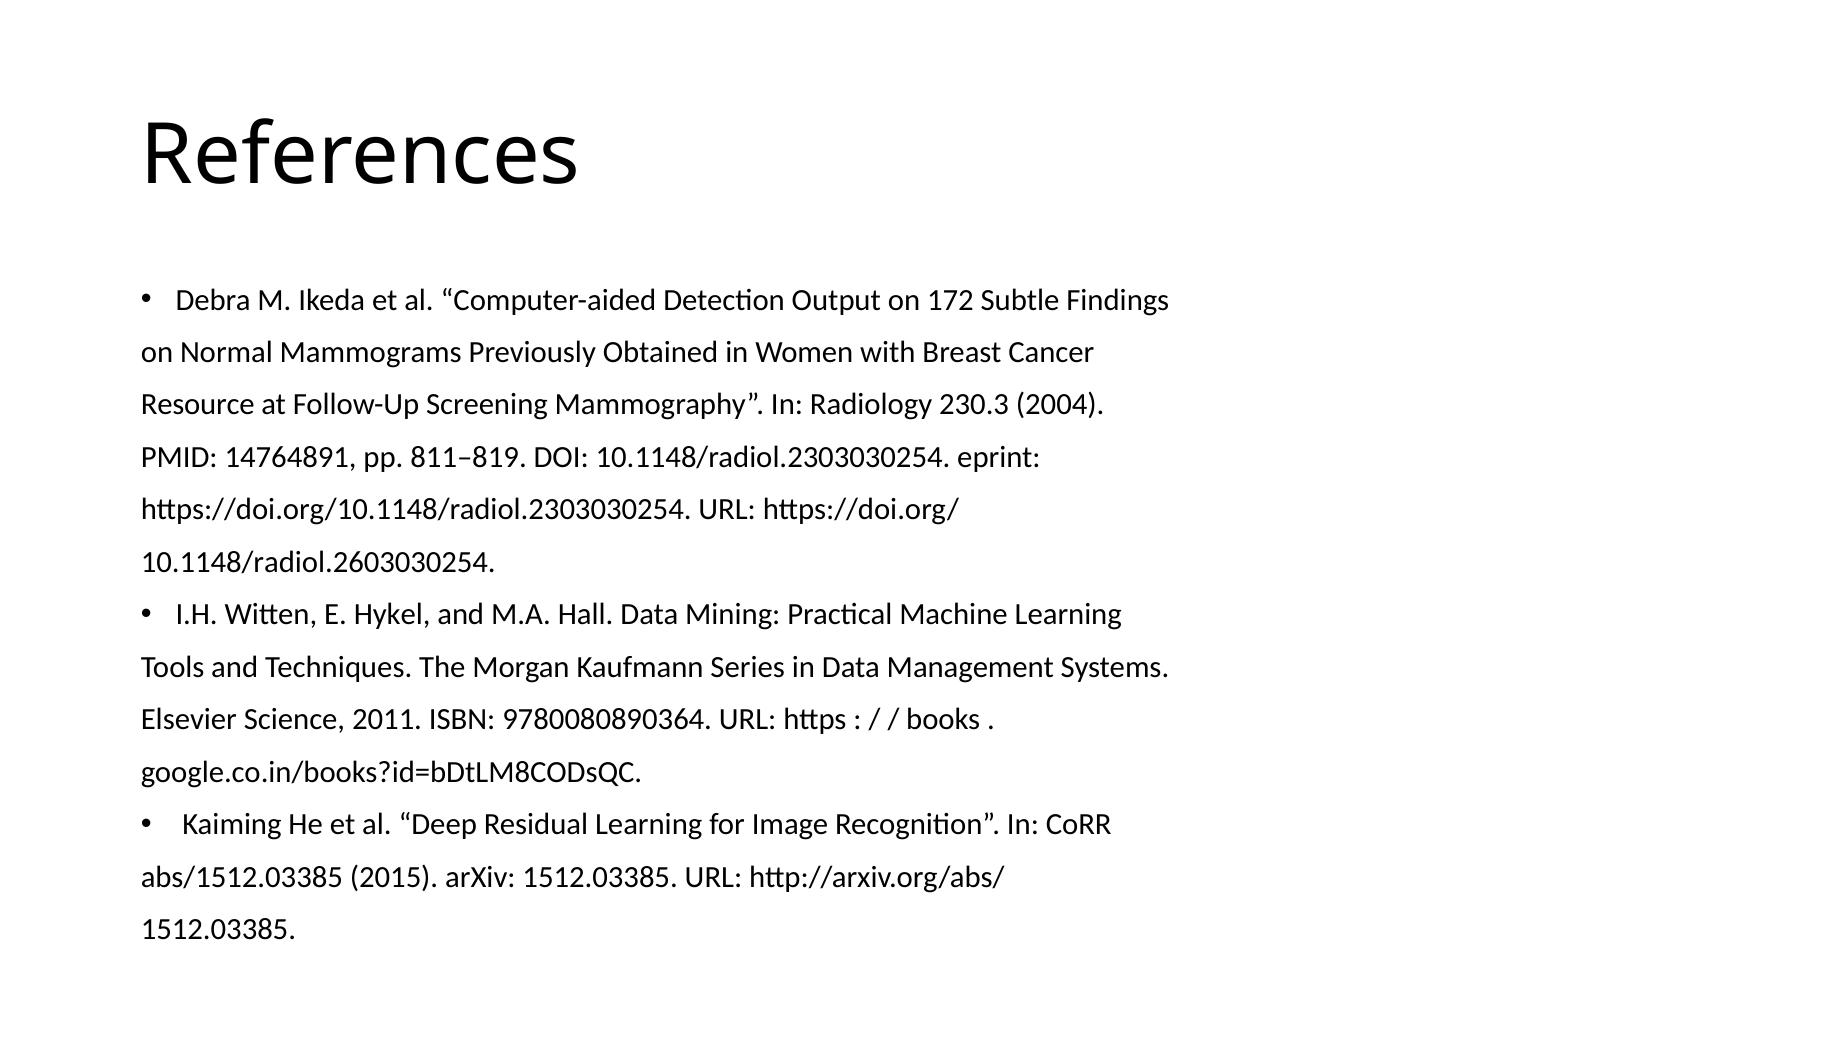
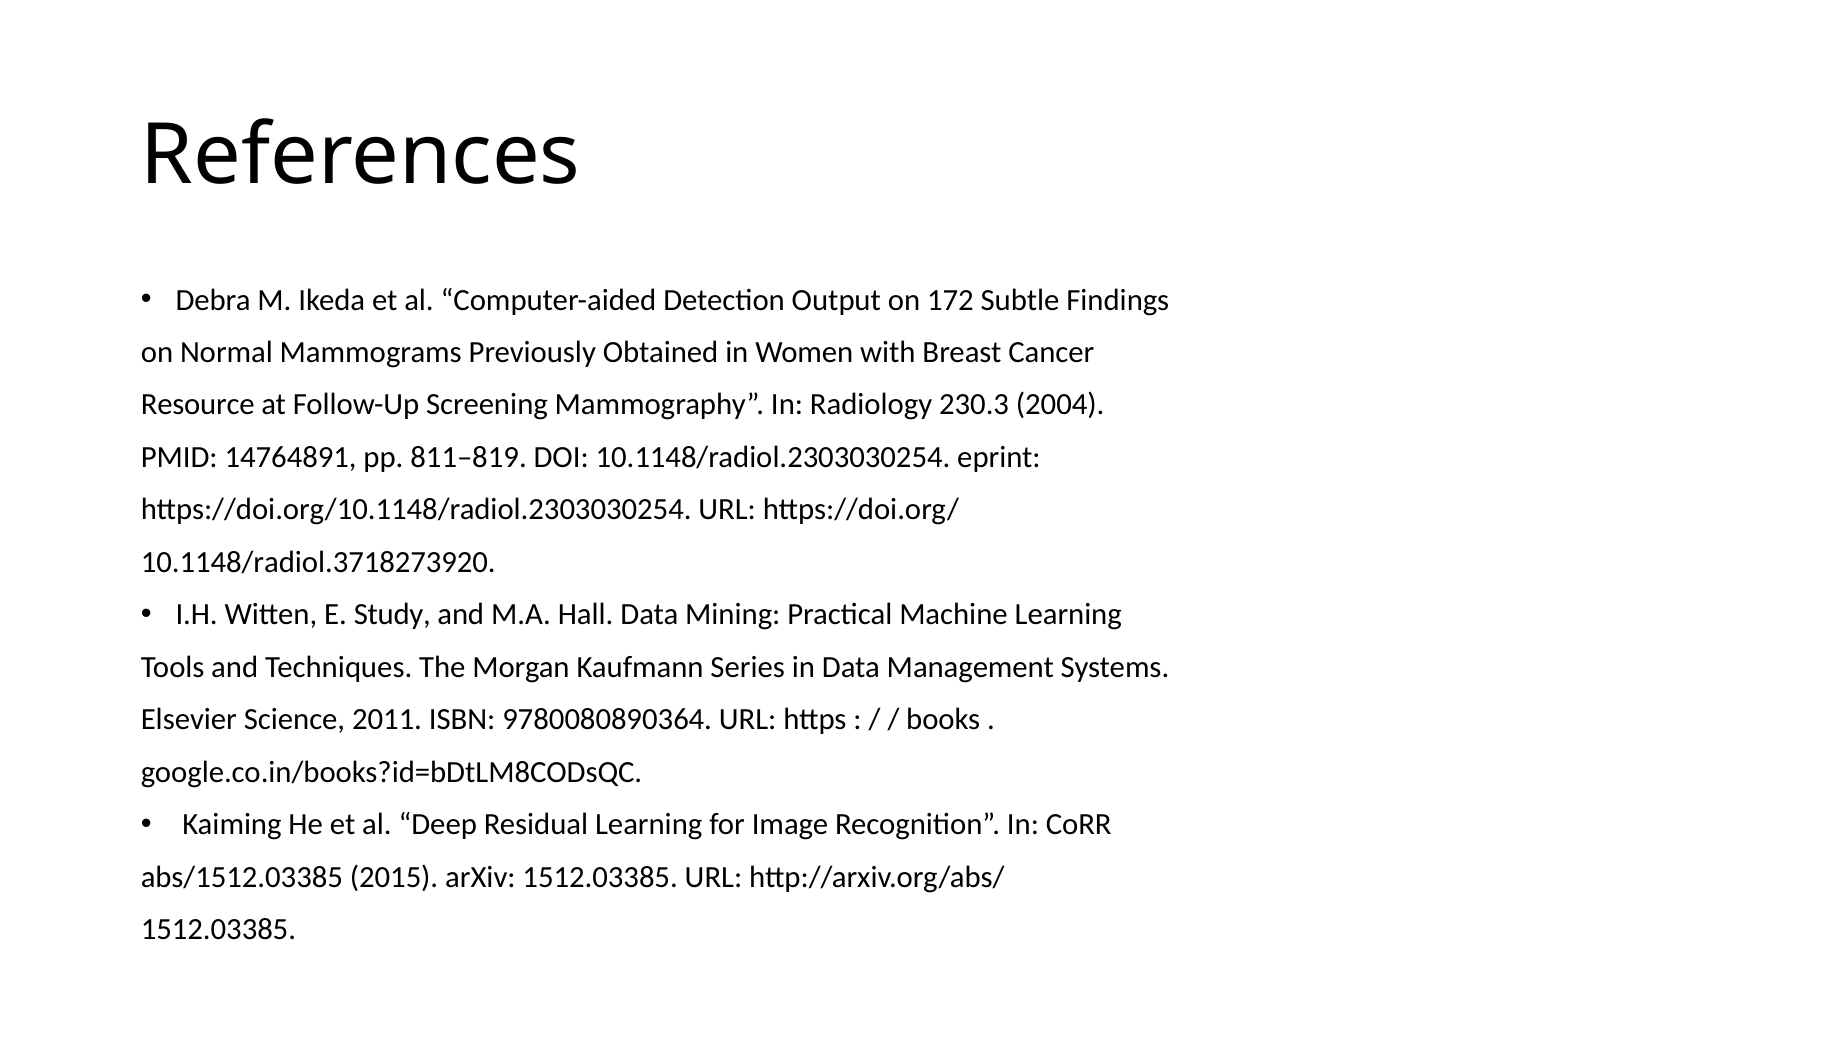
10.1148/radiol.2603030254: 10.1148/radiol.2603030254 -> 10.1148/radiol.3718273920
Hykel: Hykel -> Study
